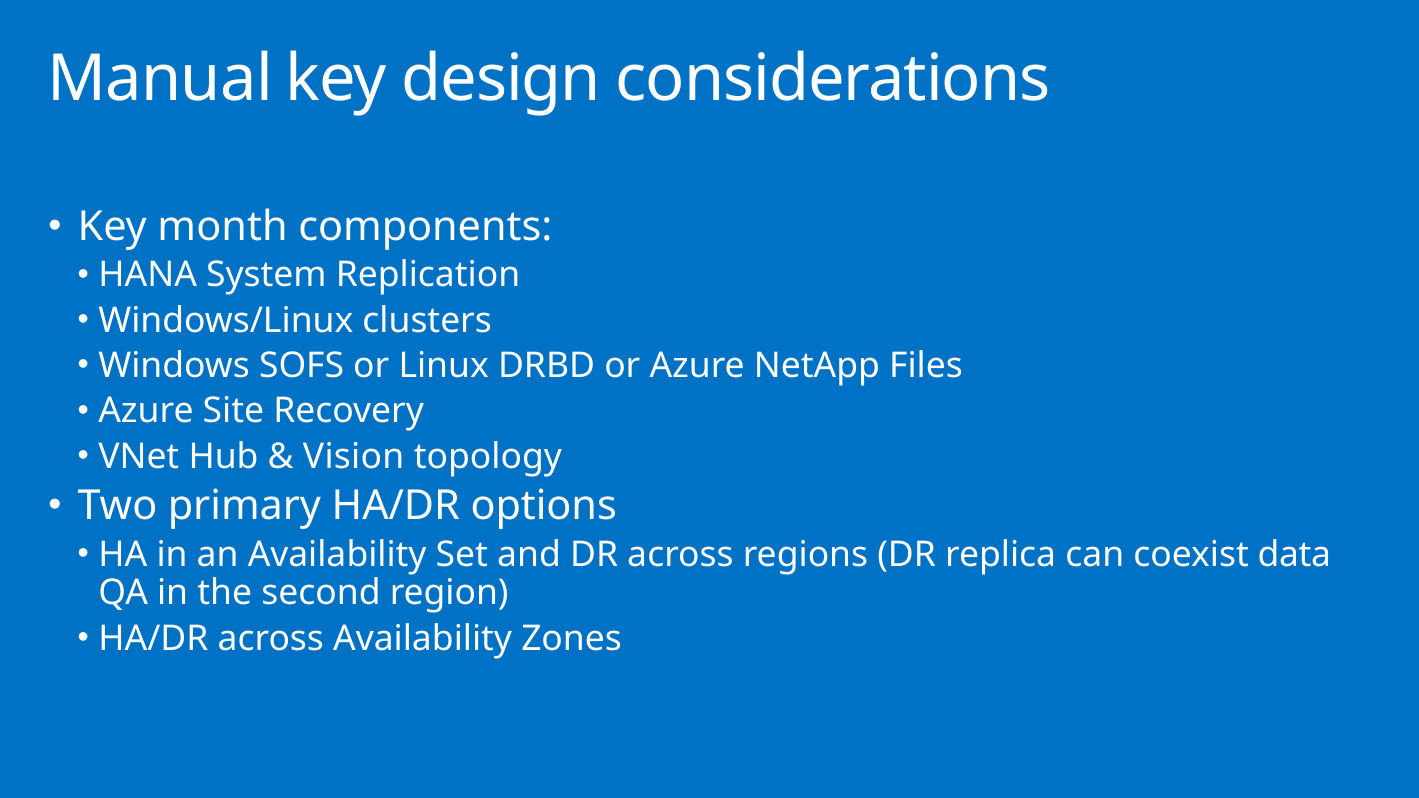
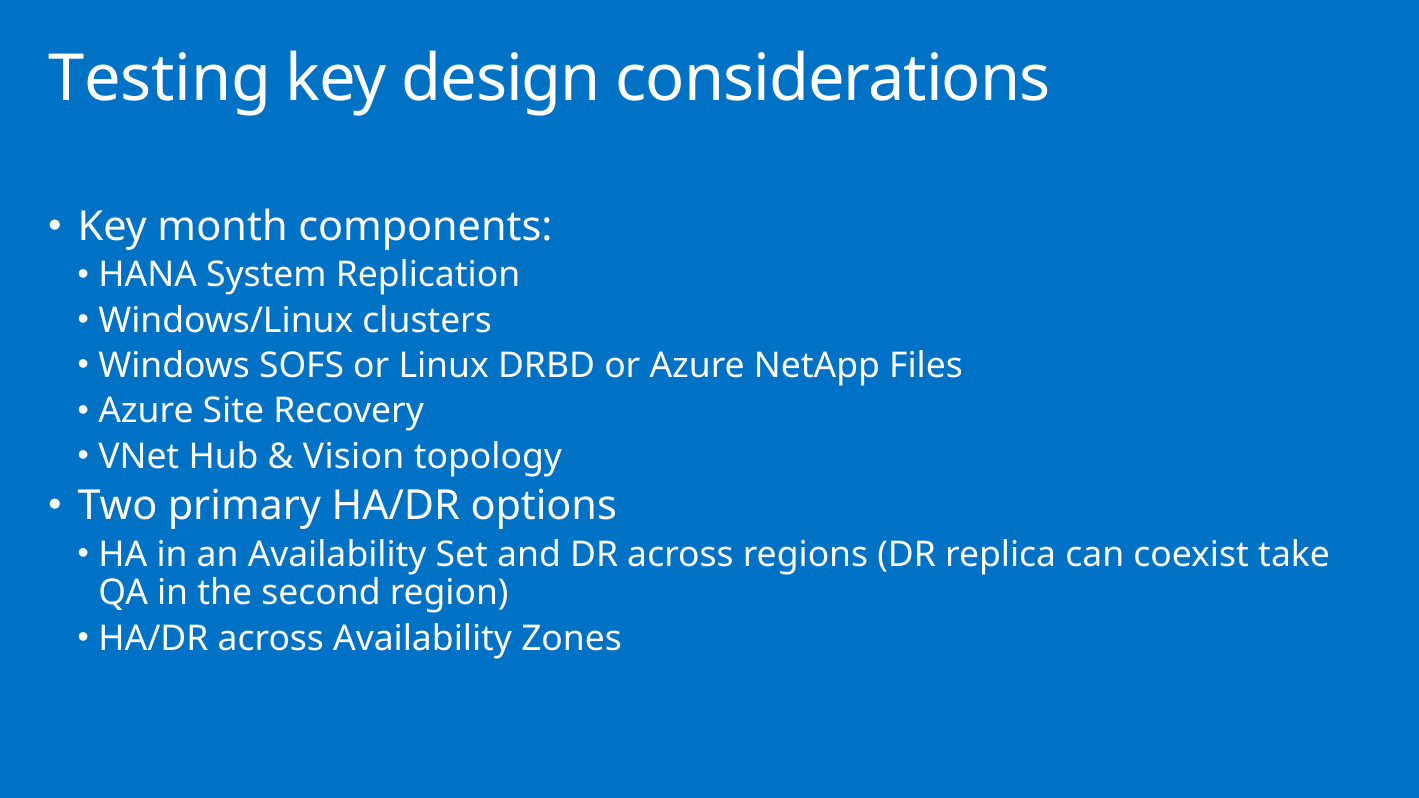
Manual: Manual -> Testing
data: data -> take
